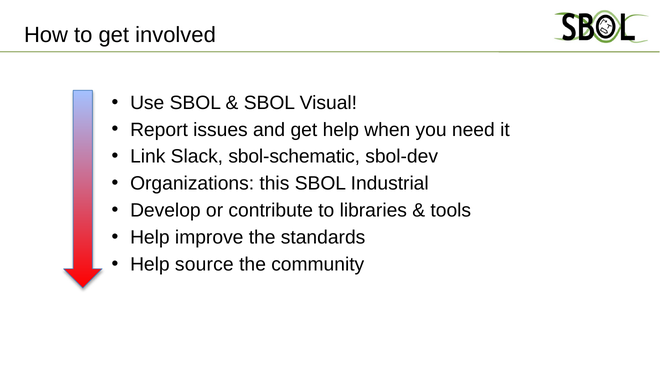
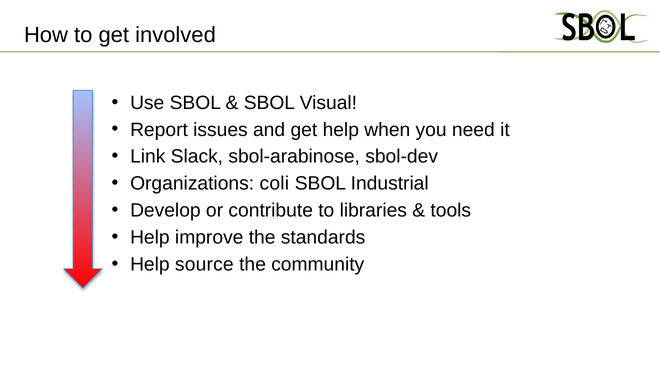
sbol-schematic: sbol-schematic -> sbol-arabinose
this: this -> coli
